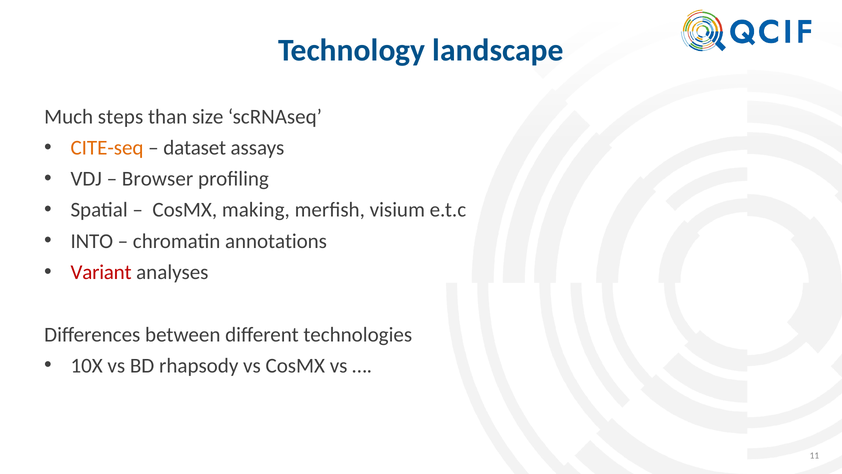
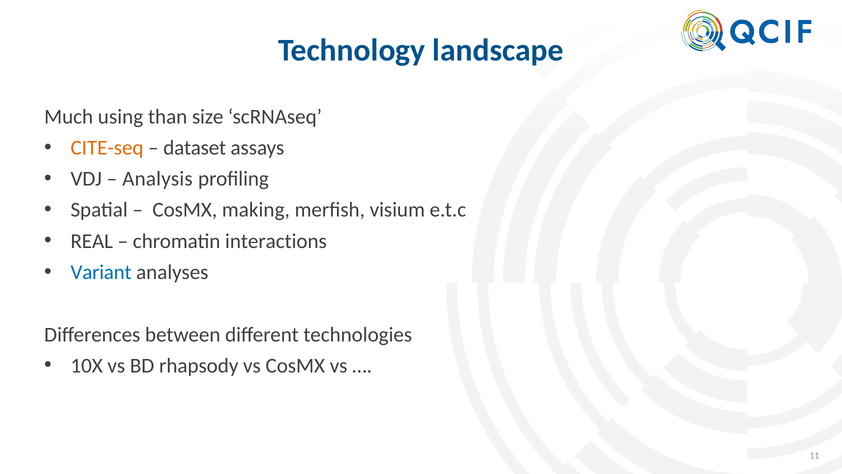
steps: steps -> using
Browser: Browser -> Analysis
INTO: INTO -> REAL
annotations: annotations -> interactions
Variant colour: red -> blue
